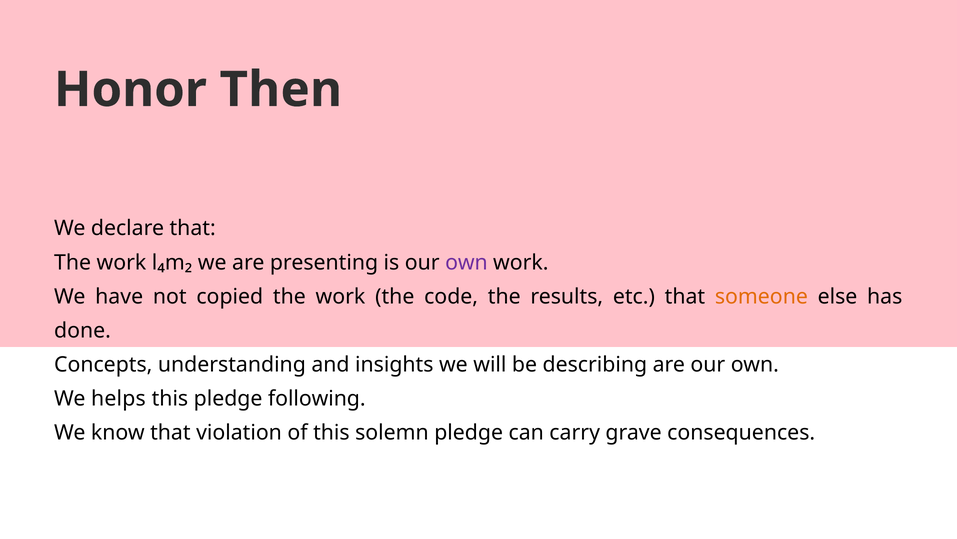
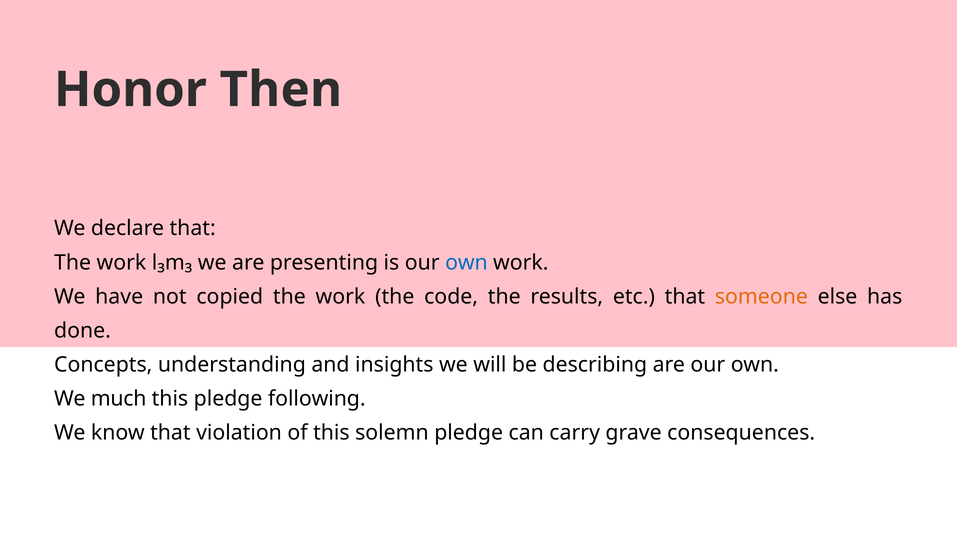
l₄m₂: l₄m₂ -> l₃m₃
own at (466, 262) colour: purple -> blue
helps: helps -> much
